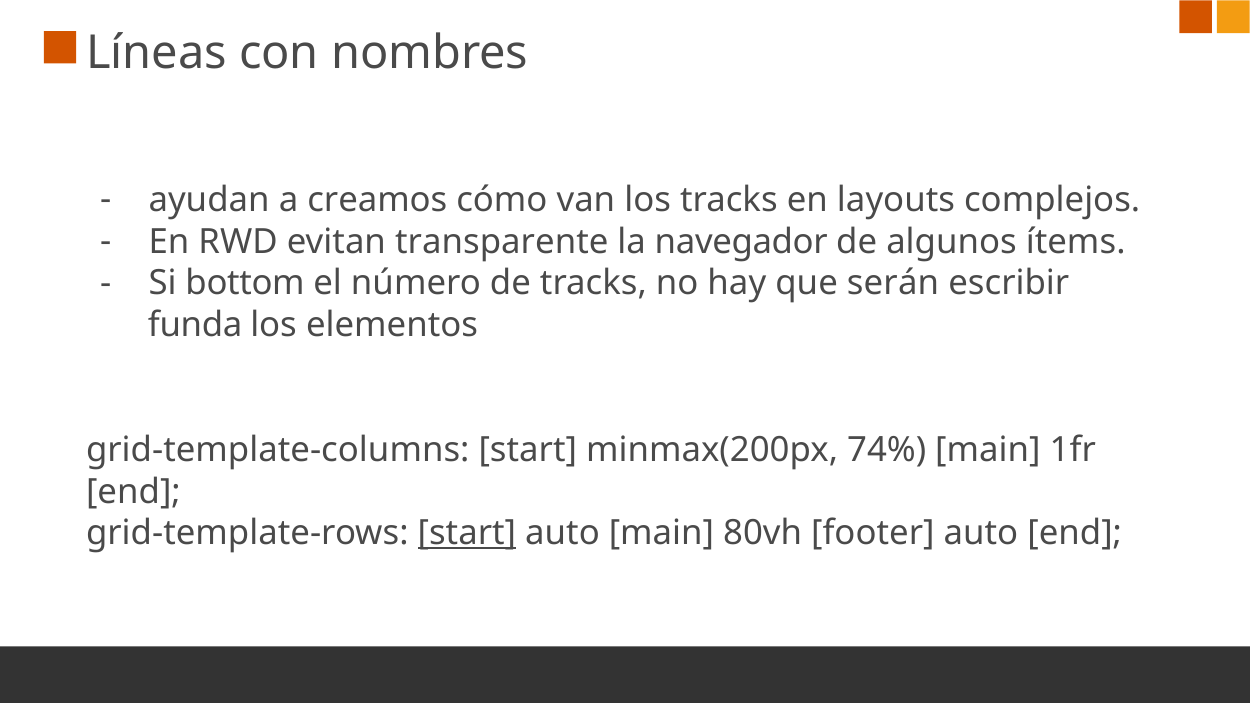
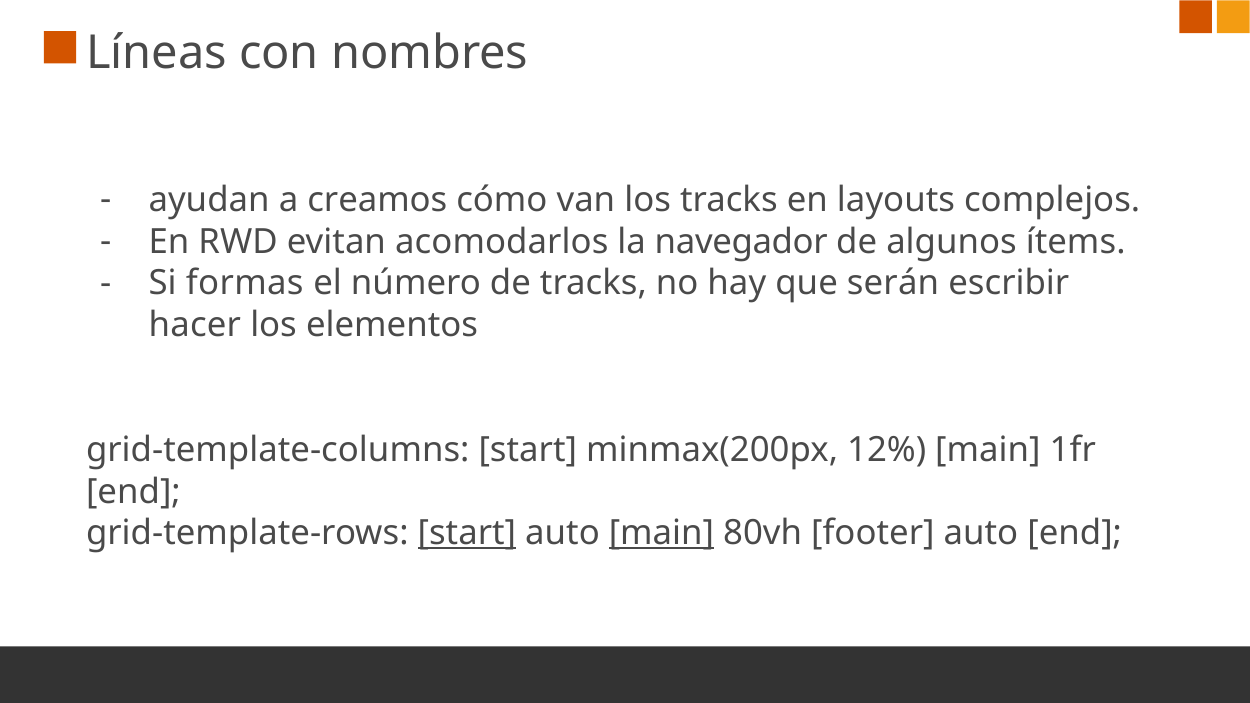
transparente: transparente -> acomodarlos
bottom: bottom -> formas
funda: funda -> hacer
74%: 74% -> 12%
main at (661, 533) underline: none -> present
